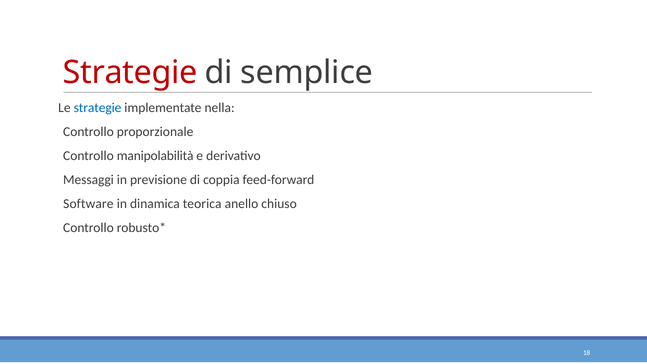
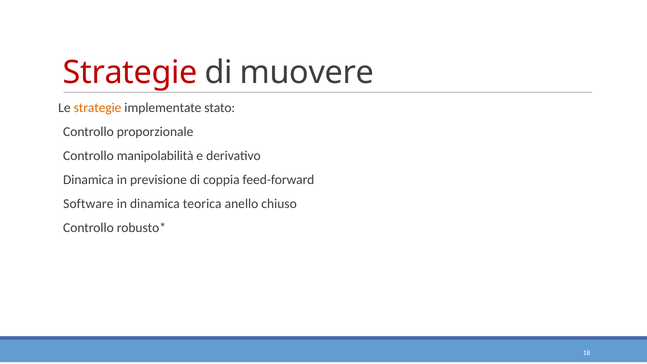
semplice: semplice -> muovere
strategie at (98, 108) colour: blue -> orange
nella: nella -> stato
Messaggi at (88, 180): Messaggi -> Dinamica
